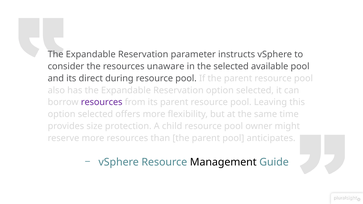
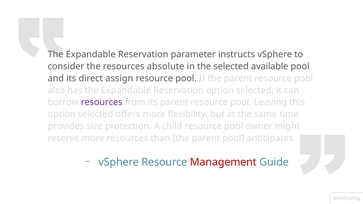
unaware: unaware -> absolute
during: during -> assign
Management colour: black -> red
